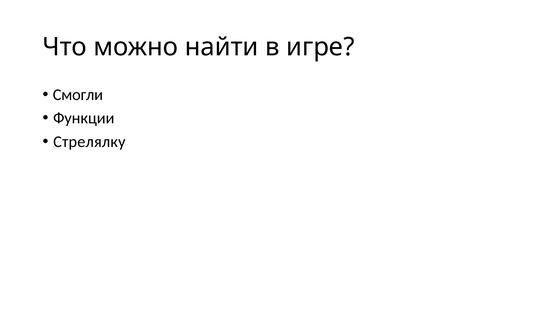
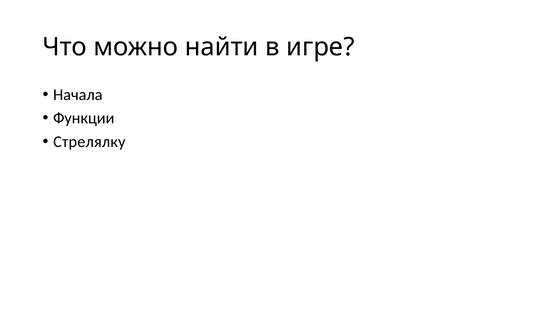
Смогли: Смогли -> Начала
